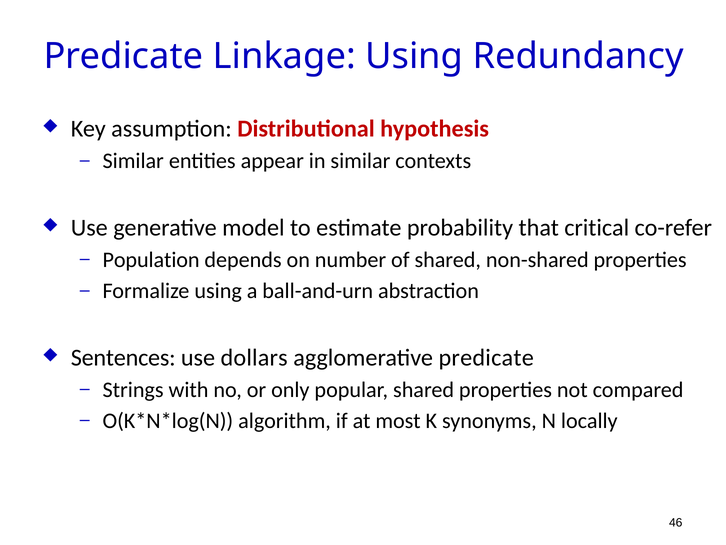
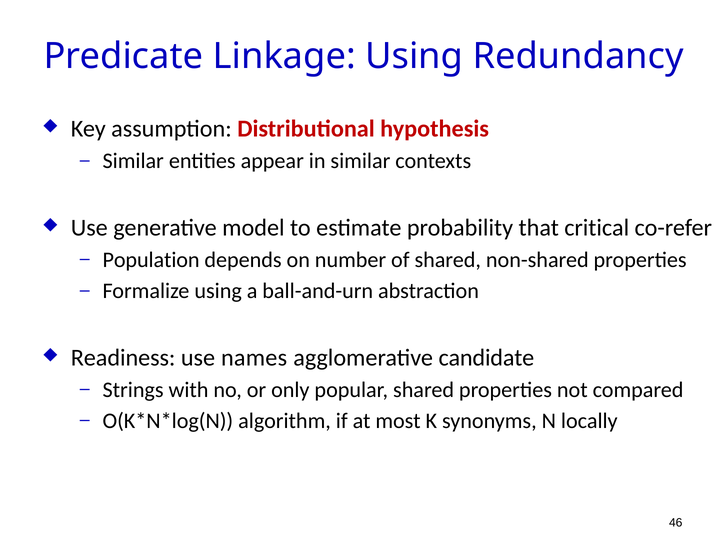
Sentences: Sentences -> Readiness
dollars: dollars -> names
agglomerative predicate: predicate -> candidate
